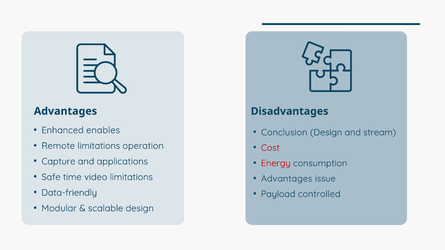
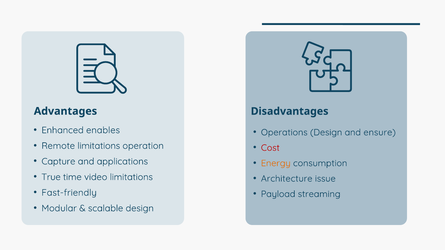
Conclusion: Conclusion -> Operations
stream: stream -> ensure
Energy colour: red -> orange
Safe: Safe -> True
Advantages at (287, 179): Advantages -> Architecture
Data-friendly: Data-friendly -> Fast-friendly
controlled: controlled -> streaming
